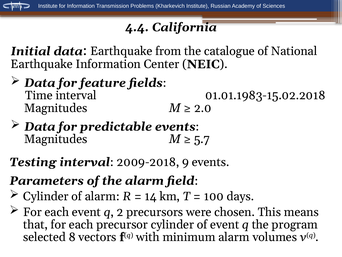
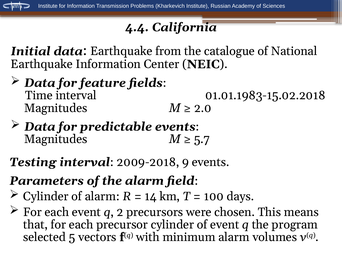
8: 8 -> 5
